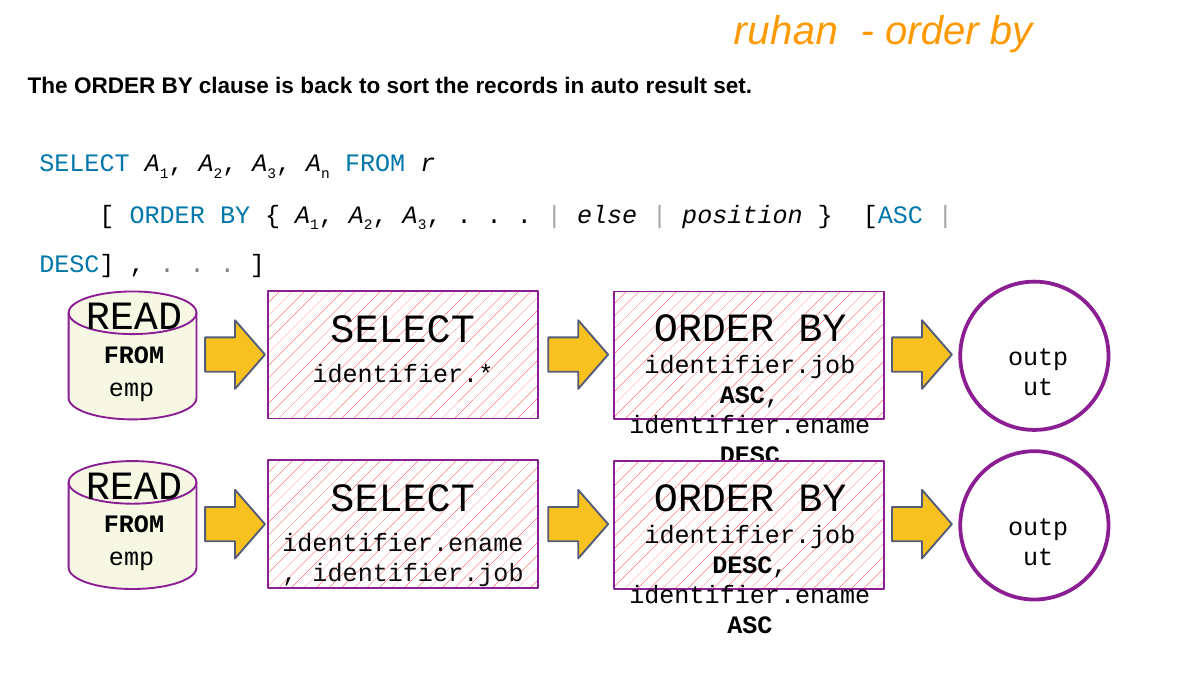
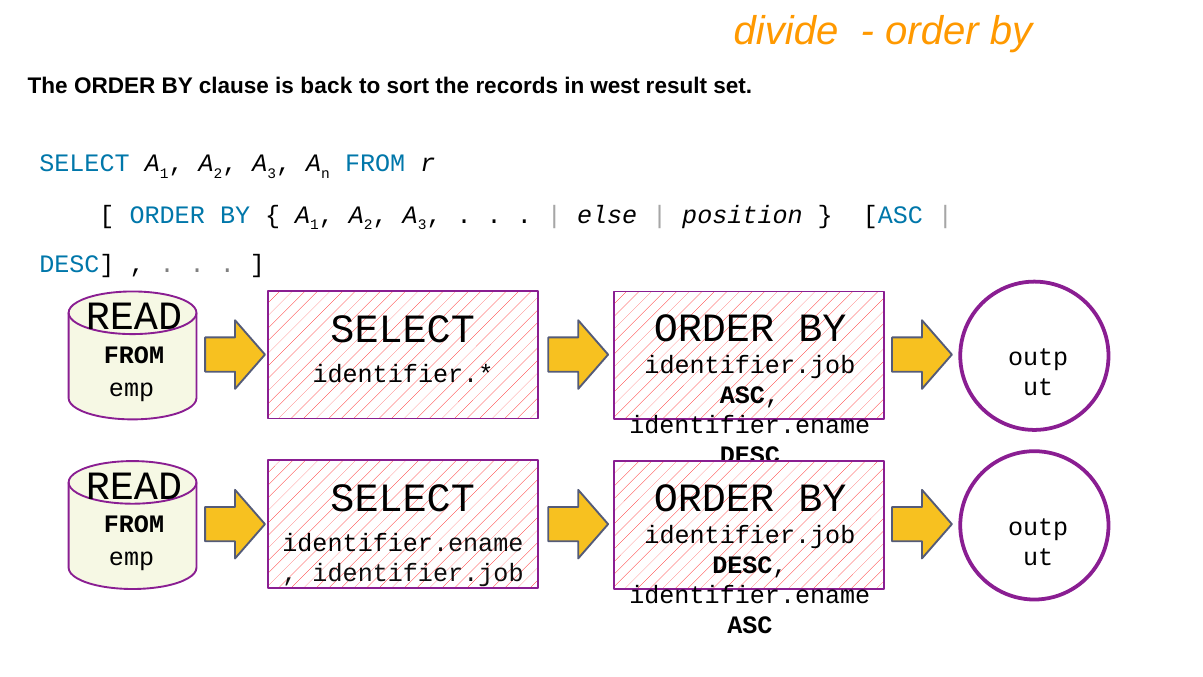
ruhan: ruhan -> divide
auto: auto -> west
